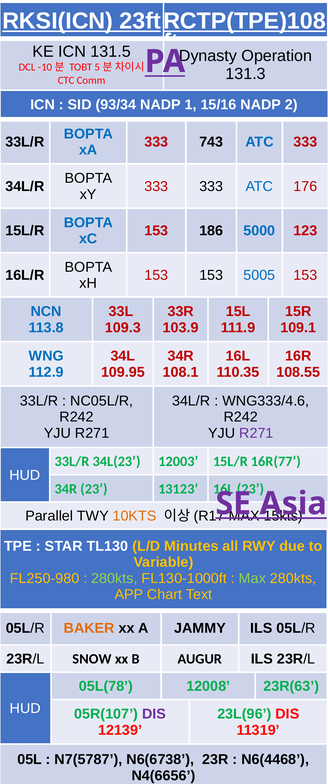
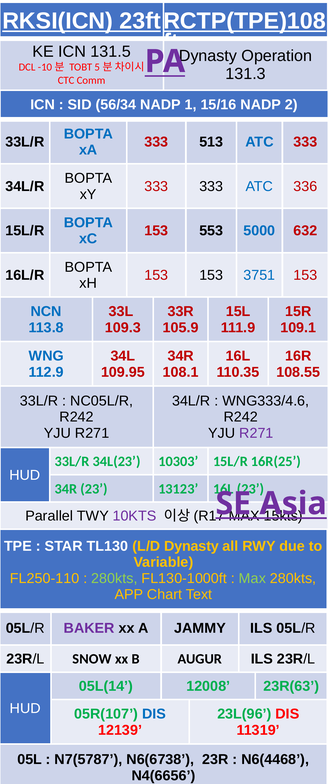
93/34: 93/34 -> 56/34
743: 743 -> 513
176: 176 -> 336
186: 186 -> 553
123: 123 -> 632
5005: 5005 -> 3751
103.9: 103.9 -> 105.9
12003: 12003 -> 10303
16R(77: 16R(77 -> 16R(25
10KTS colour: orange -> purple
L/D Minutes: Minutes -> Dynasty
FL250-980: FL250-980 -> FL250-110
BAKER colour: orange -> purple
05L(78: 05L(78 -> 05L(14
DIS at (154, 715) colour: purple -> blue
